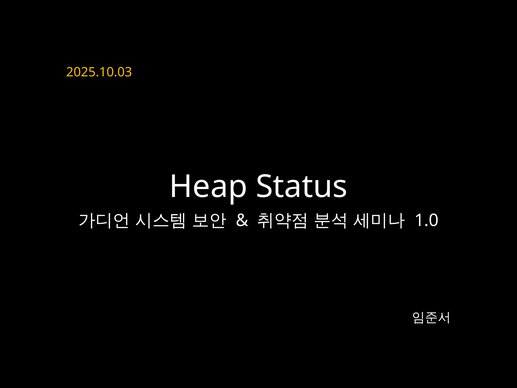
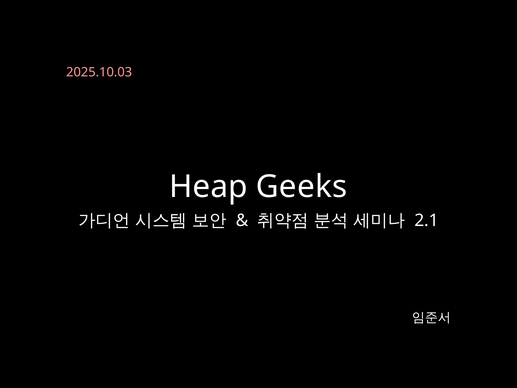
2025.10.03 colour: yellow -> pink
Status: Status -> Geeks
1.0: 1.0 -> 2.1
